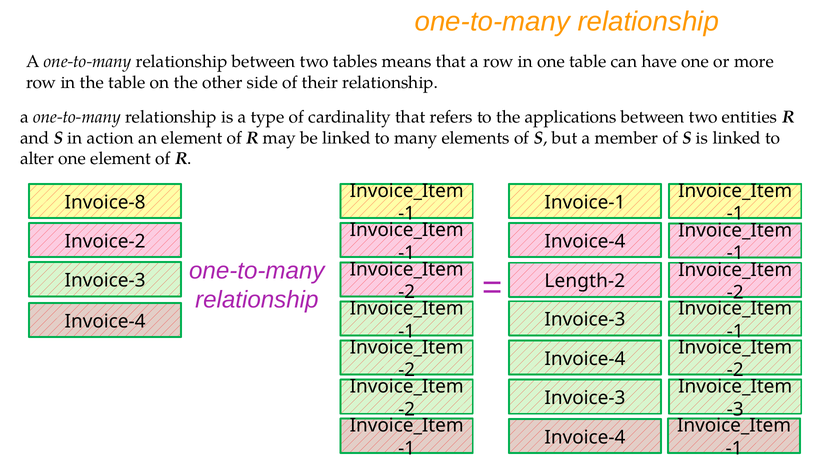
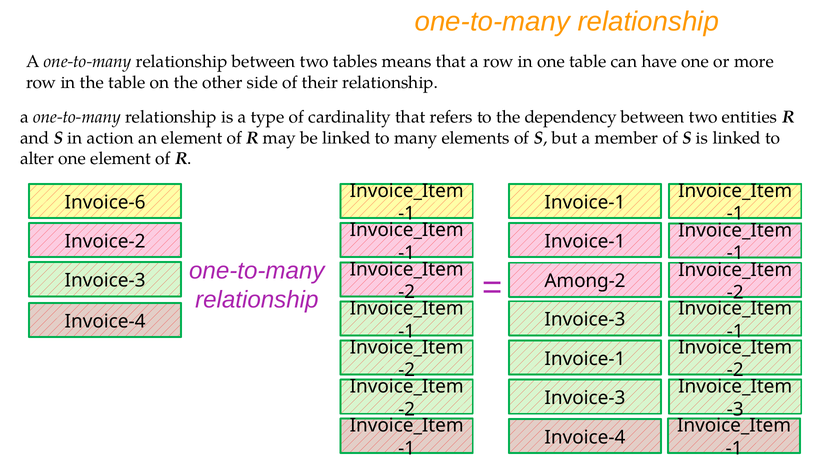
applications: applications -> dependency
Invoice-8: Invoice-8 -> Invoice-6
Invoice-4 at (585, 241): Invoice-4 -> Invoice-1
Length-2: Length-2 -> Among-2
Invoice-4 at (585, 359): Invoice-4 -> Invoice-1
